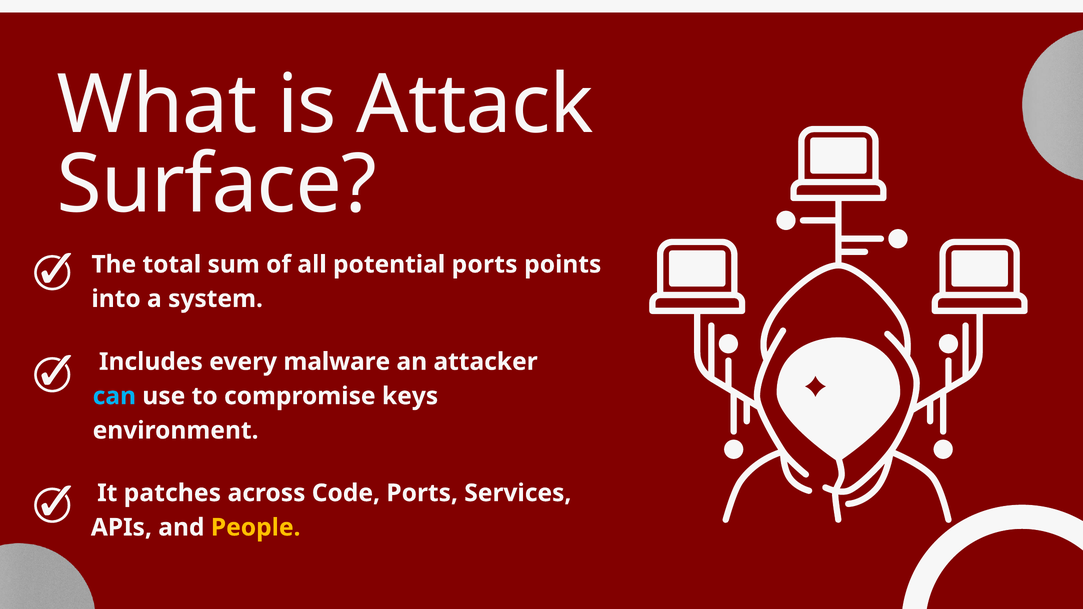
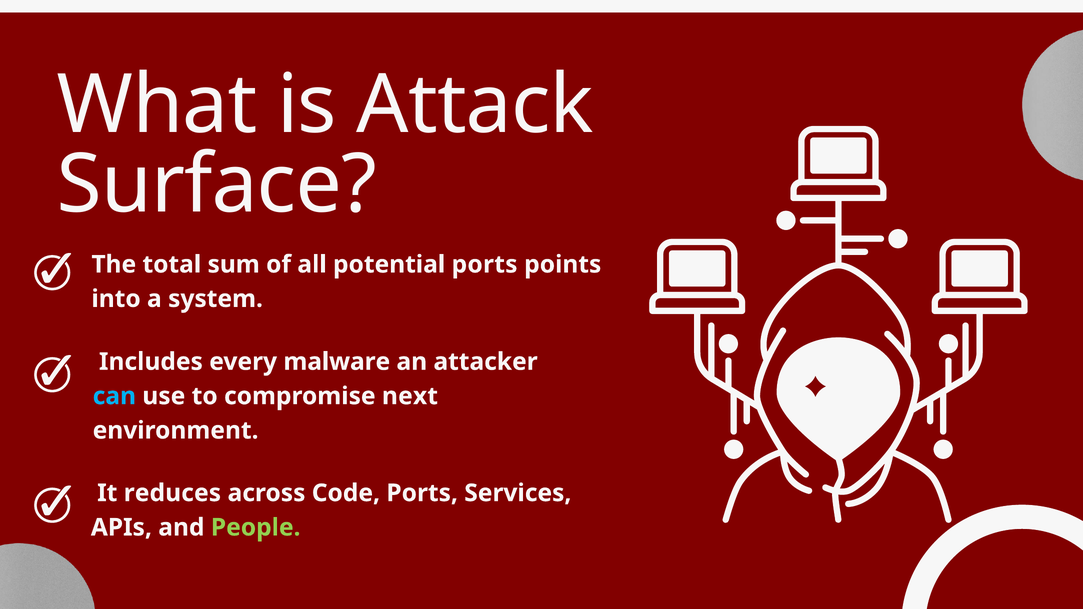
keys: keys -> next
patches: patches -> reduces
People colour: yellow -> light green
